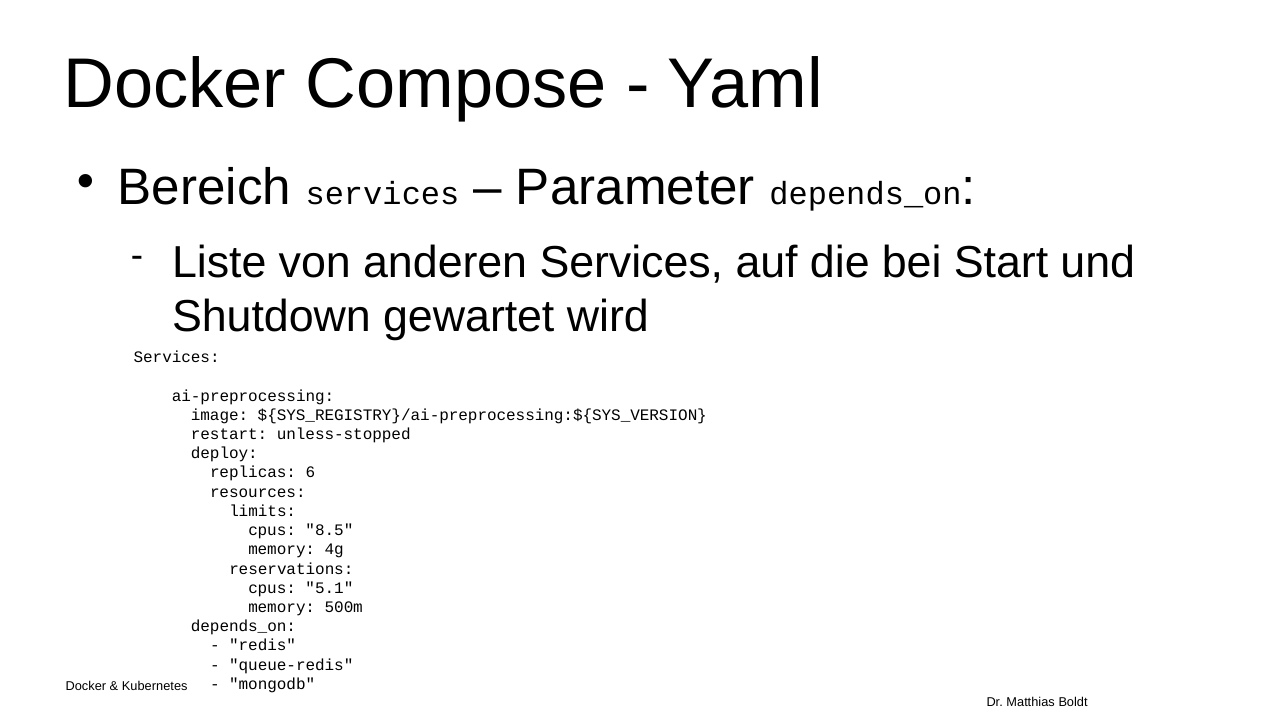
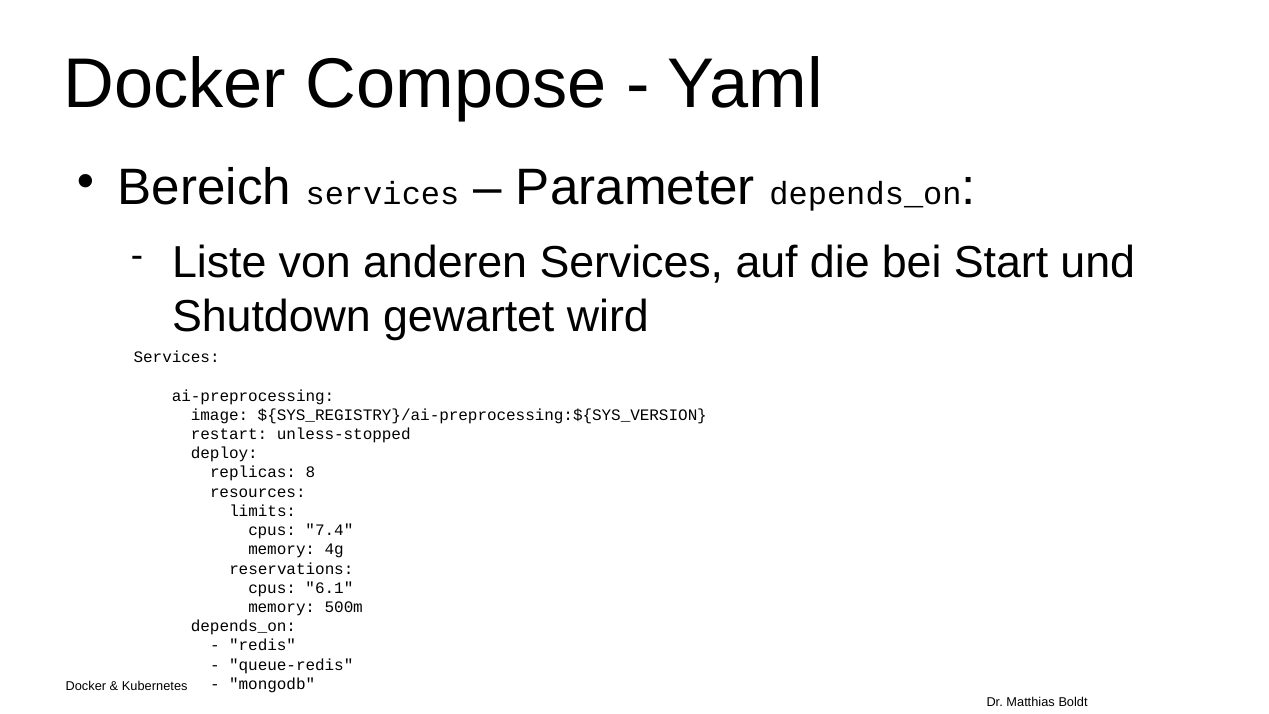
6: 6 -> 8
8.5: 8.5 -> 7.4
5.1: 5.1 -> 6.1
